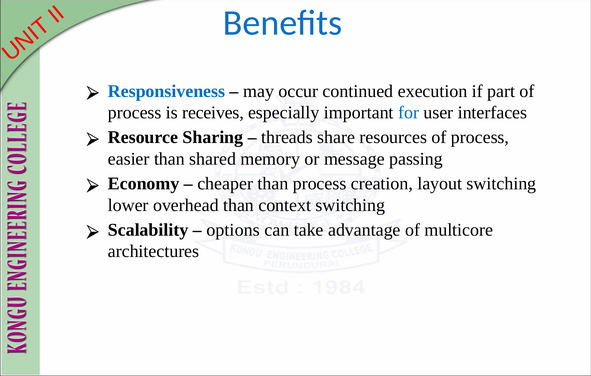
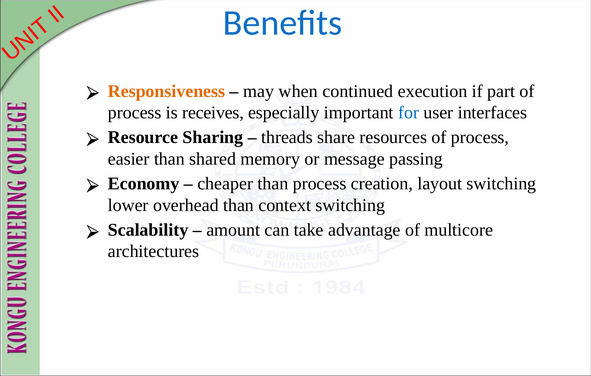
Responsiveness colour: blue -> orange
occur: occur -> when
options: options -> amount
